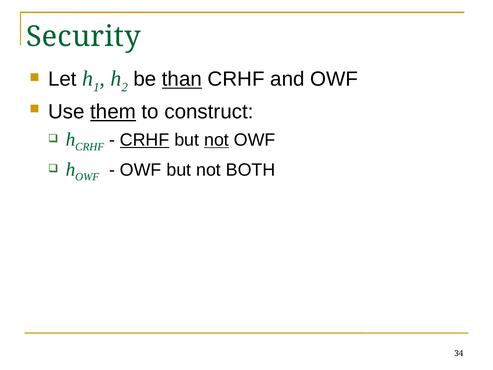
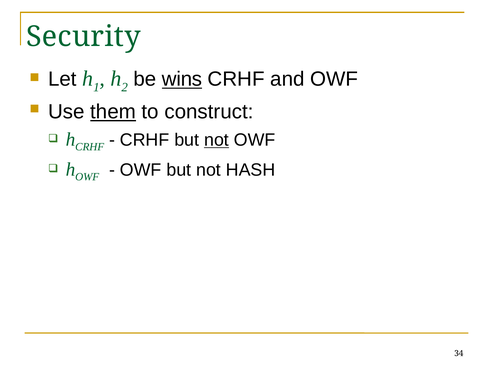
than: than -> wins
CRHF at (145, 140) underline: present -> none
BOTH: BOTH -> HASH
